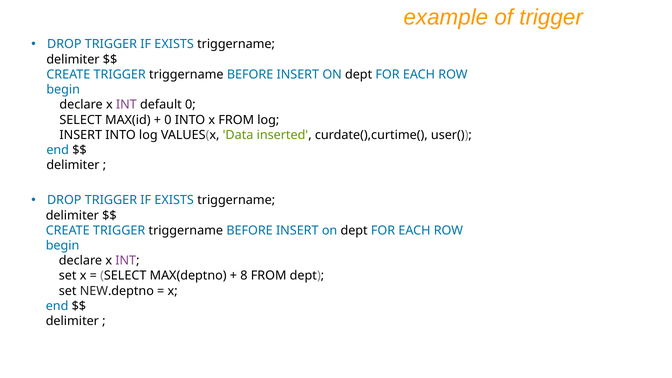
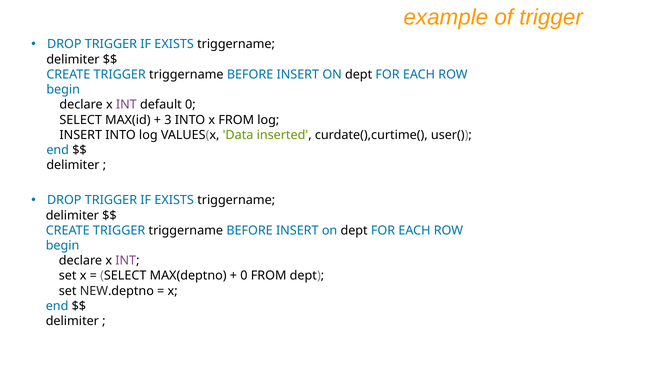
0 at (168, 120): 0 -> 3
8 at (244, 276): 8 -> 0
